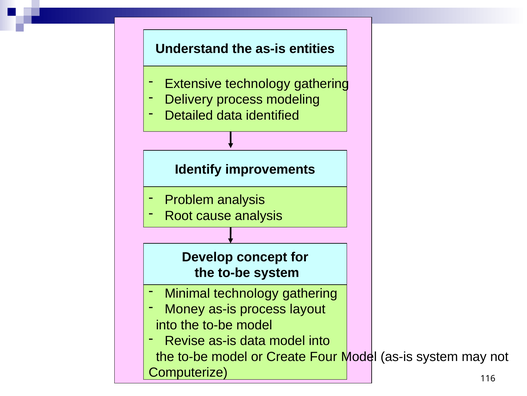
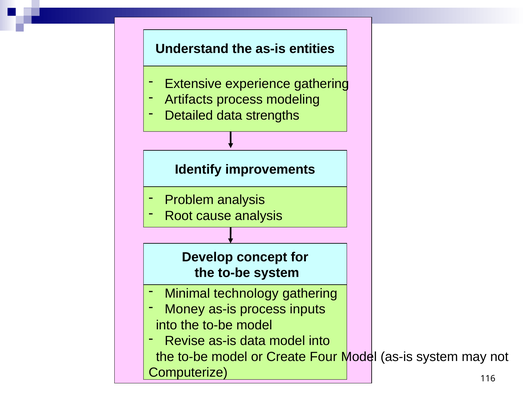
Extensive technology: technology -> experience
Delivery: Delivery -> Artifacts
identified: identified -> strengths
layout: layout -> inputs
